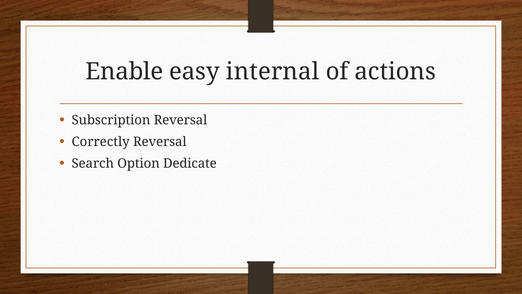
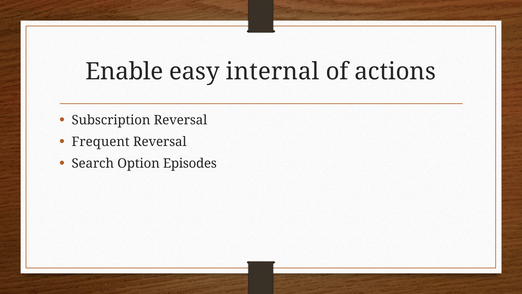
Correctly: Correctly -> Frequent
Dedicate: Dedicate -> Episodes
